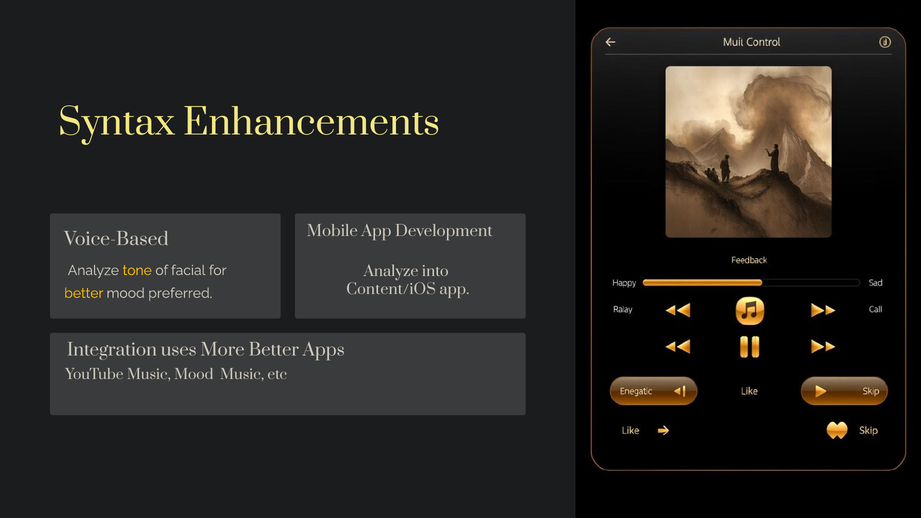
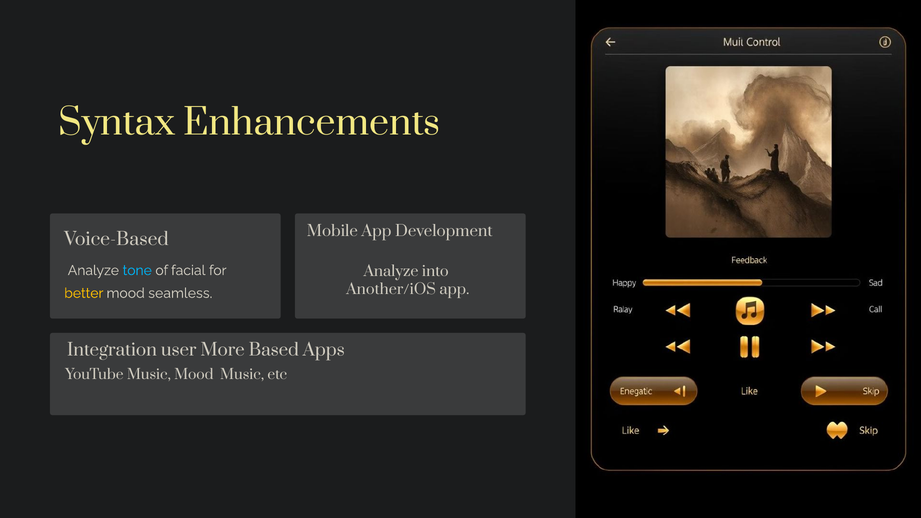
tone colour: yellow -> light blue
Content/iOS: Content/iOS -> Another/iOS
preferred: preferred -> seamless
uses: uses -> user
More Better: Better -> Based
